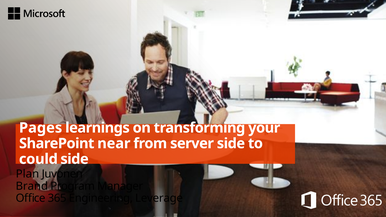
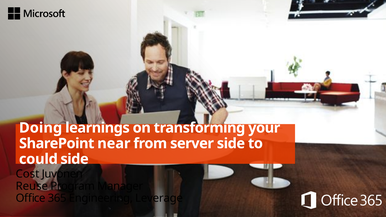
Pages: Pages -> Doing
Plan: Plan -> Cost
Brand: Brand -> Reuse
